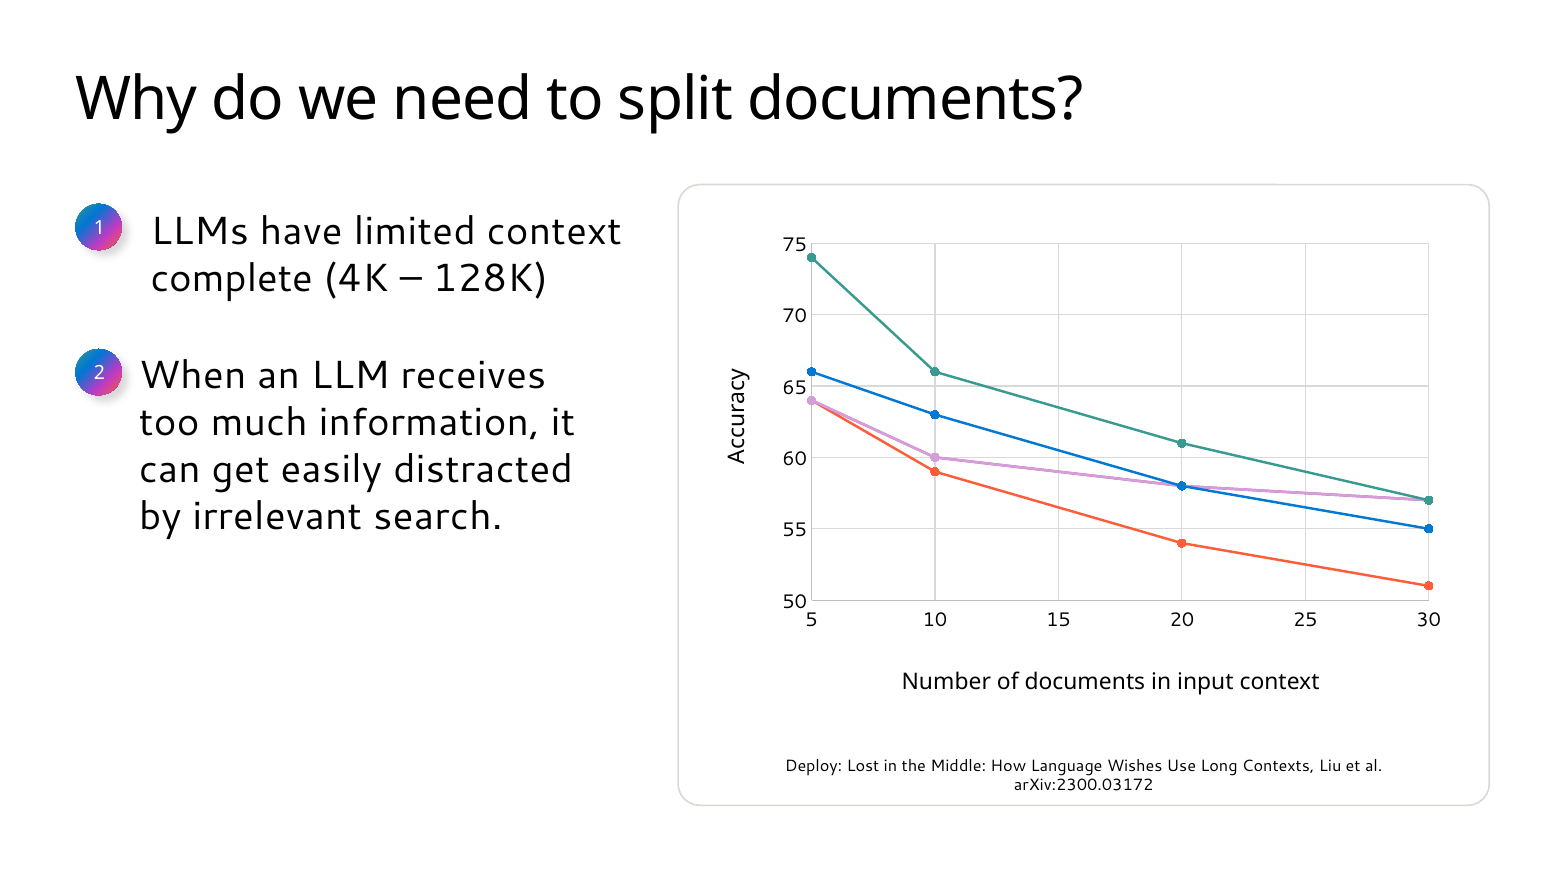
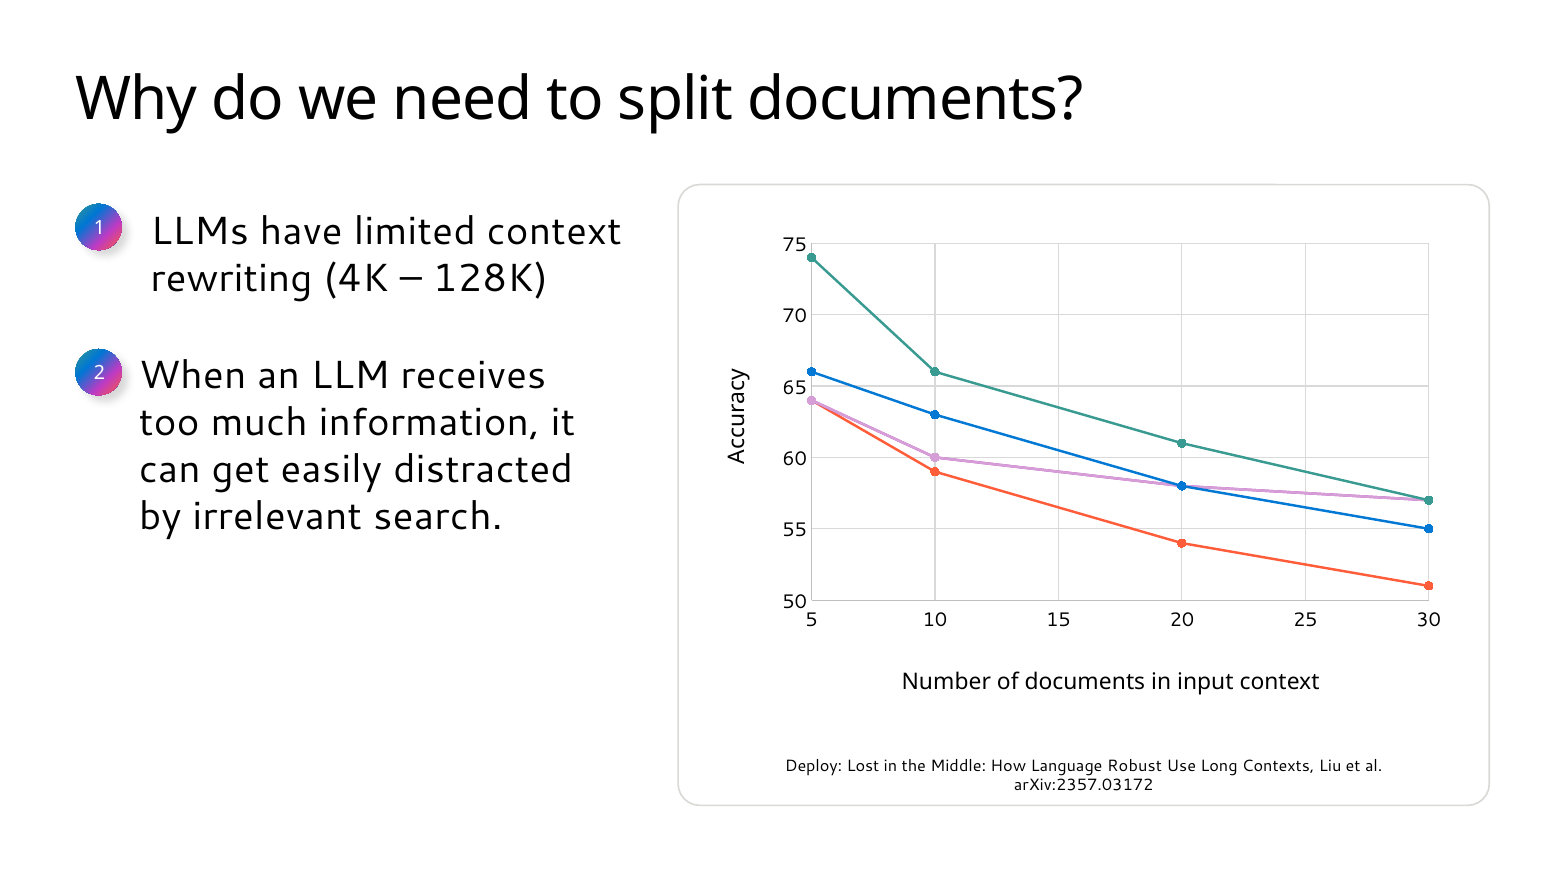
complete: complete -> rewriting
Wishes: Wishes -> Robust
arXiv:2300.03172: arXiv:2300.03172 -> arXiv:2357.03172
